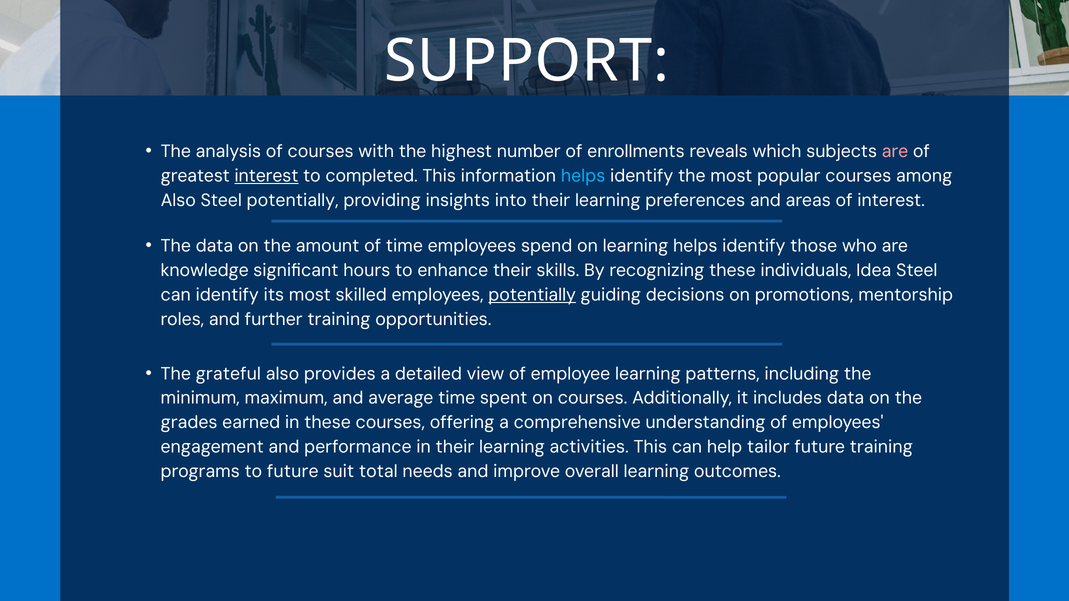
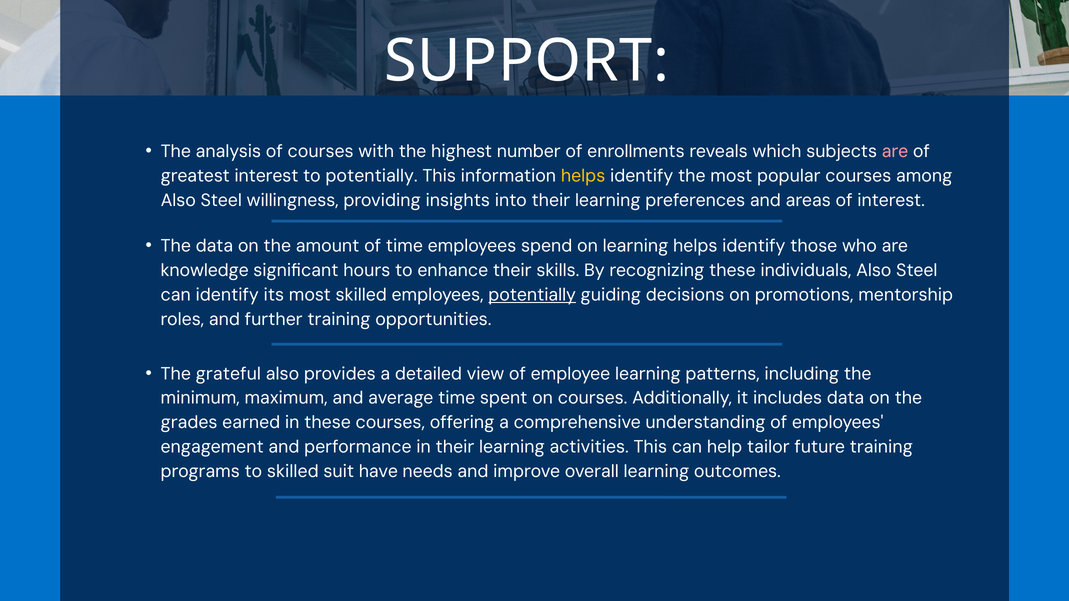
interest at (266, 176) underline: present -> none
to completed: completed -> potentially
helps at (583, 176) colour: light blue -> yellow
Steel potentially: potentially -> willingness
individuals Idea: Idea -> Also
to future: future -> skilled
total: total -> have
